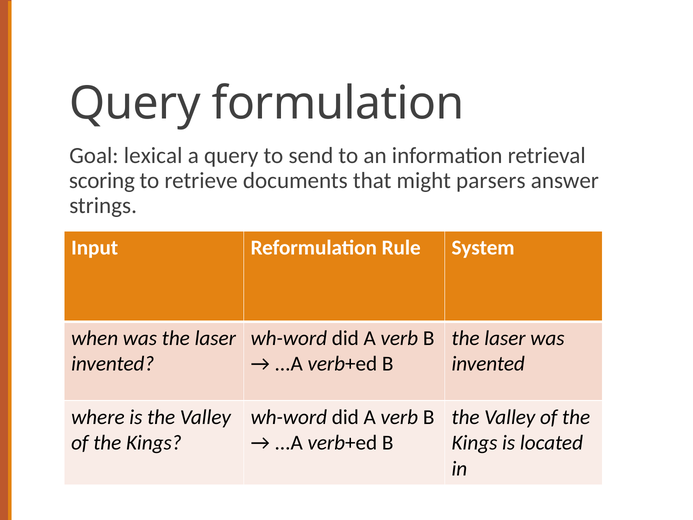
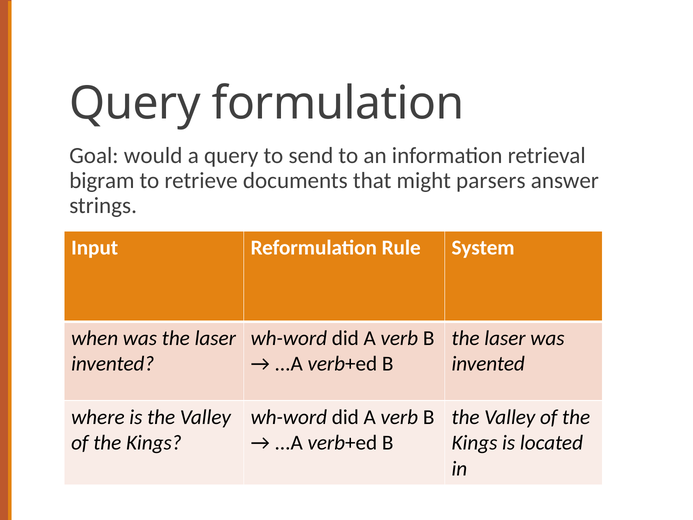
lexical: lexical -> would
scoring: scoring -> bigram
